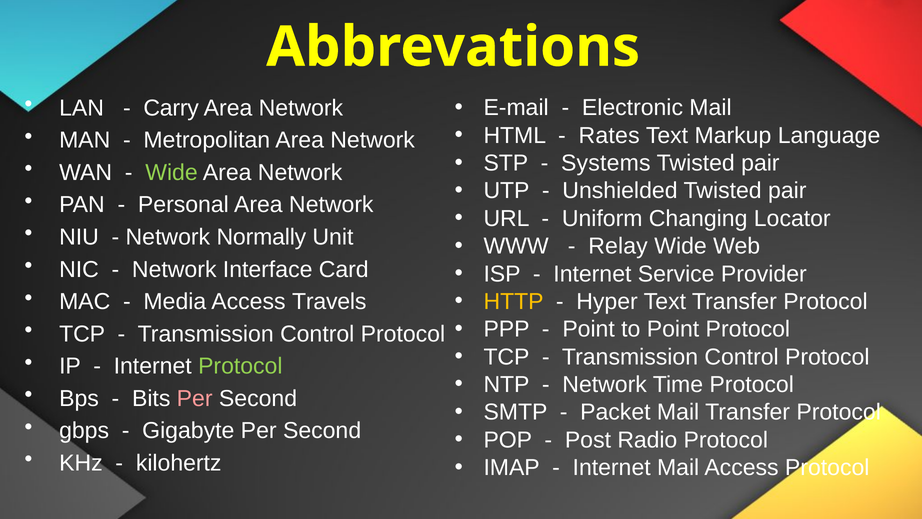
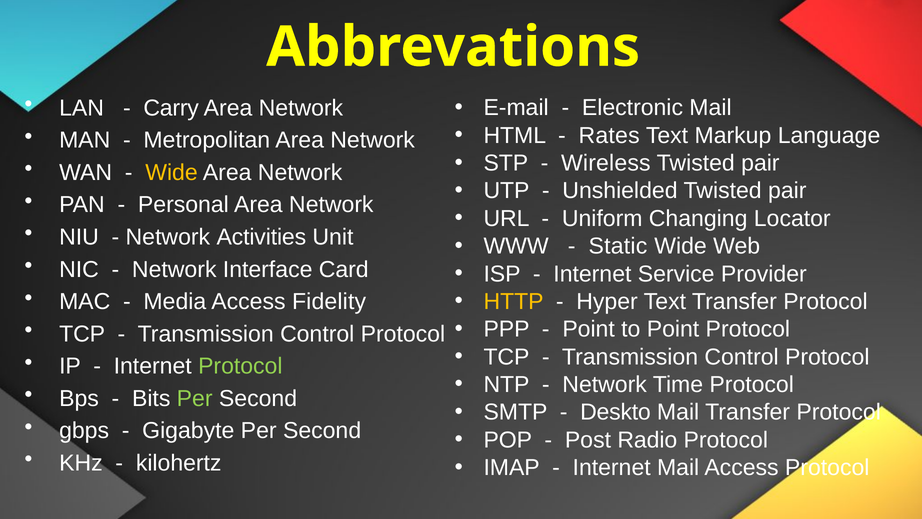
Systems: Systems -> Wireless
Wide at (171, 172) colour: light green -> yellow
Normally: Normally -> Activities
Relay: Relay -> Static
Travels: Travels -> Fidelity
Per at (195, 398) colour: pink -> light green
Packet: Packet -> Deskto
